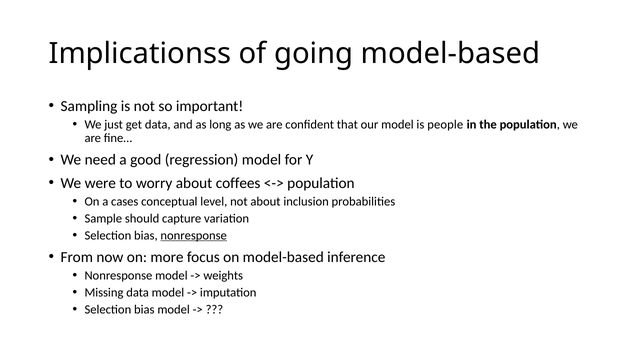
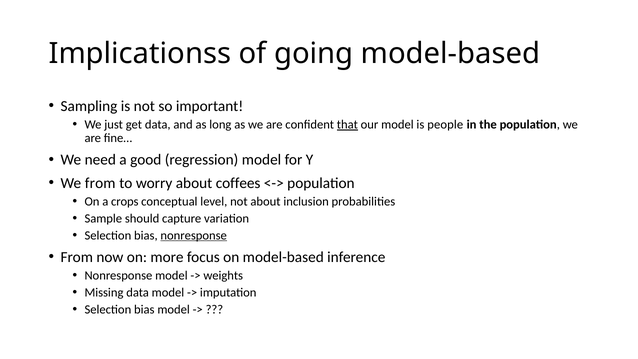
that underline: none -> present
We were: were -> from
cases: cases -> crops
